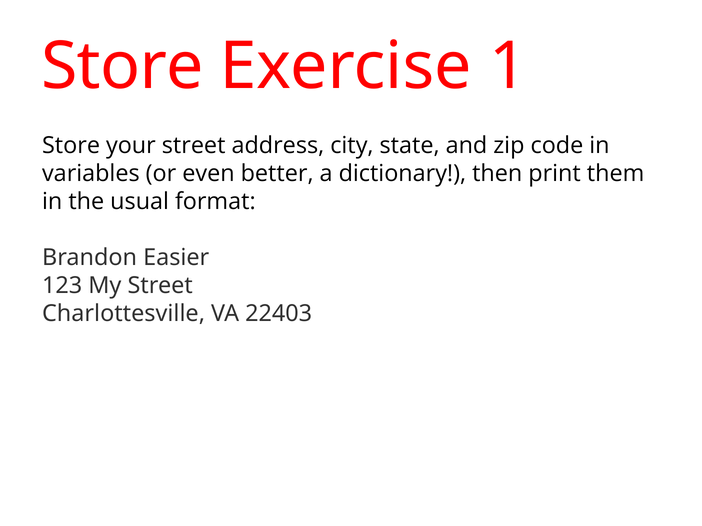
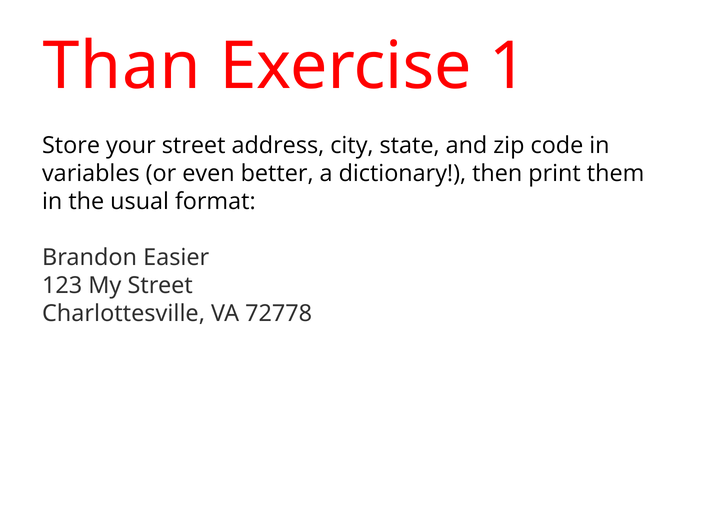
Store at (123, 67): Store -> Than
22403: 22403 -> 72778
